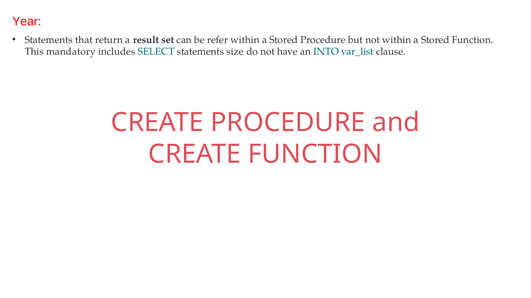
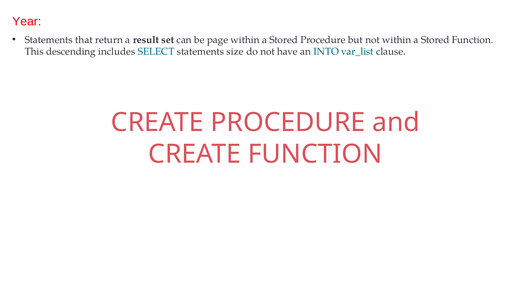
refer: refer -> page
mandatory: mandatory -> descending
